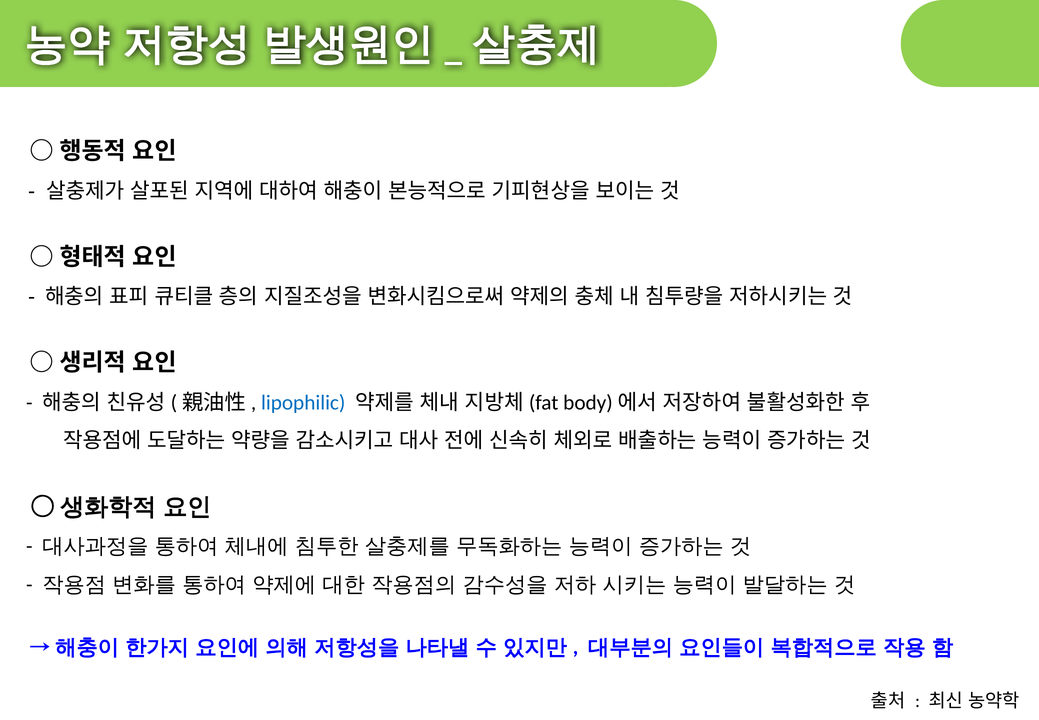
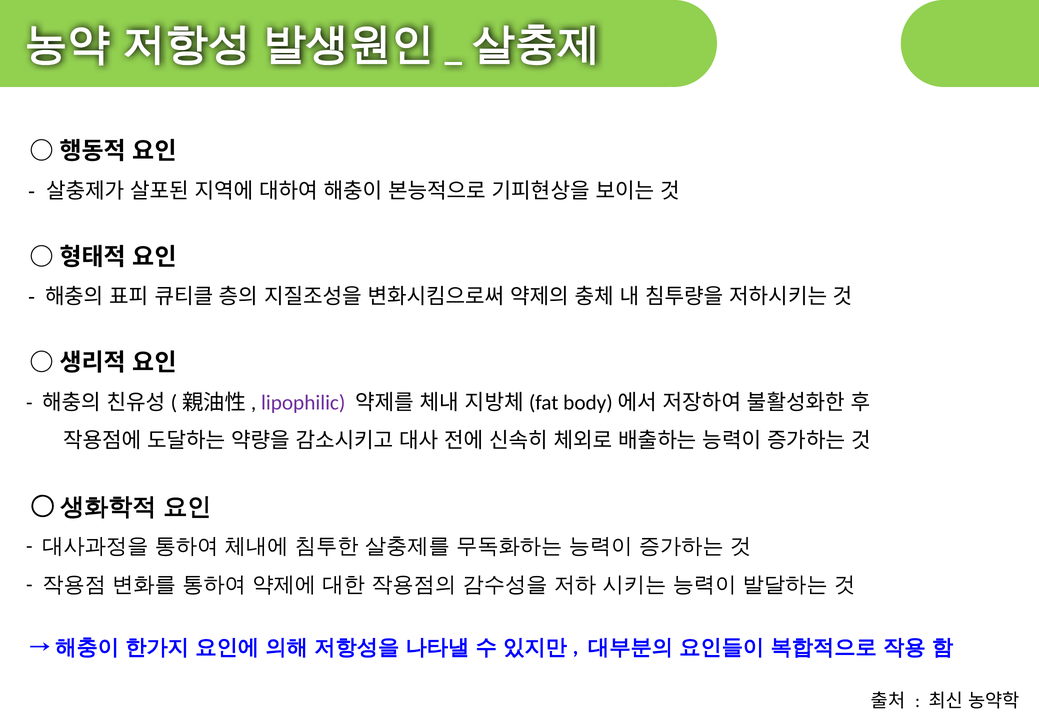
lipophilic colour: blue -> purple
